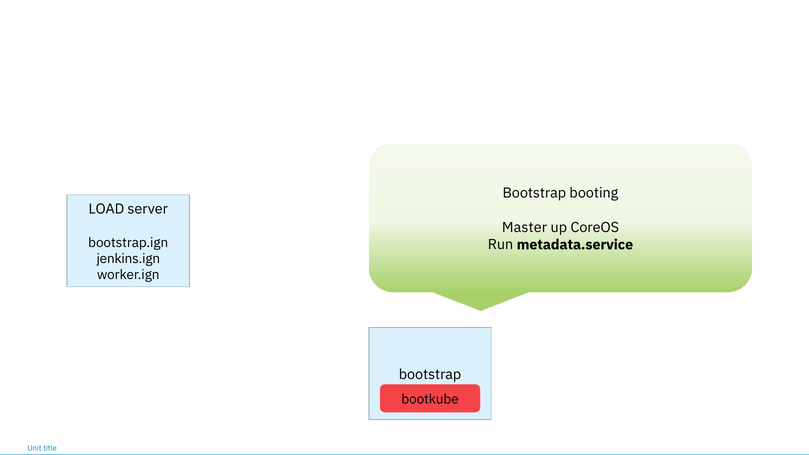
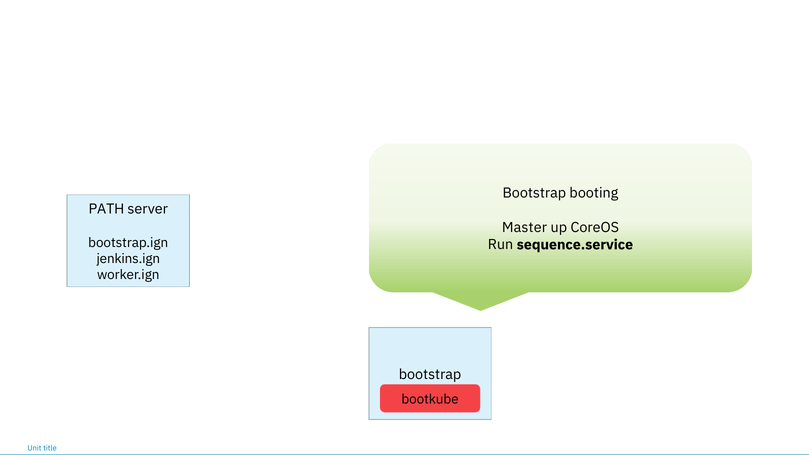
LOAD: LOAD -> PATH
metadata.service: metadata.service -> sequence.service
